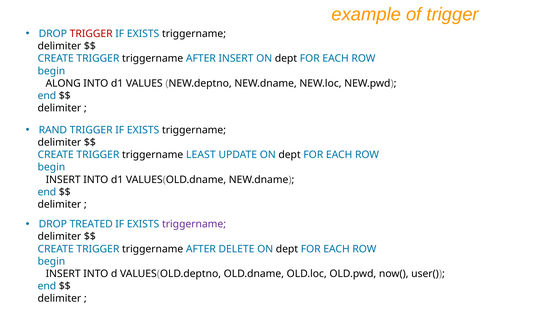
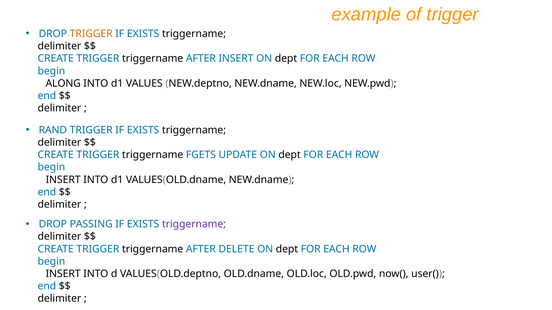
TRIGGER at (91, 34) colour: red -> orange
LEAST: LEAST -> FGETS
TREATED: TREATED -> PASSING
